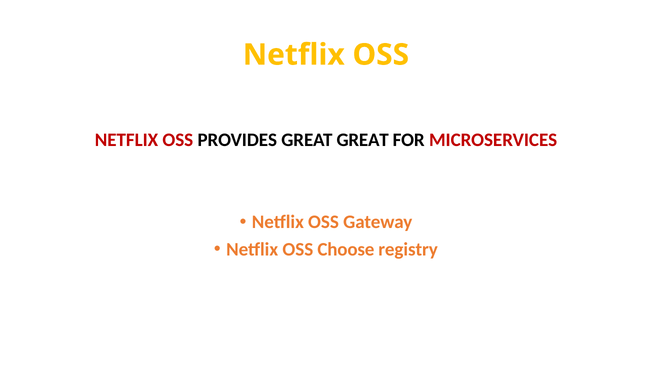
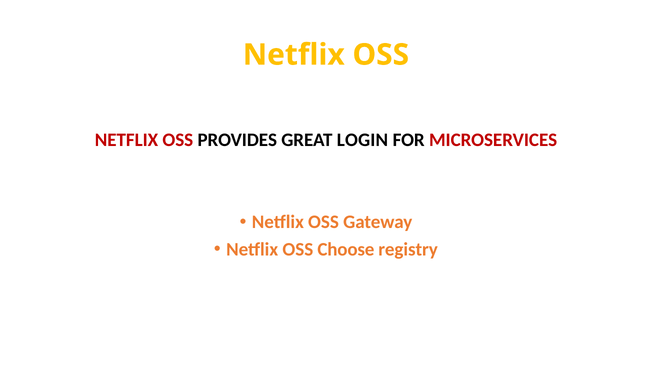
GREAT GREAT: GREAT -> LOGIN
